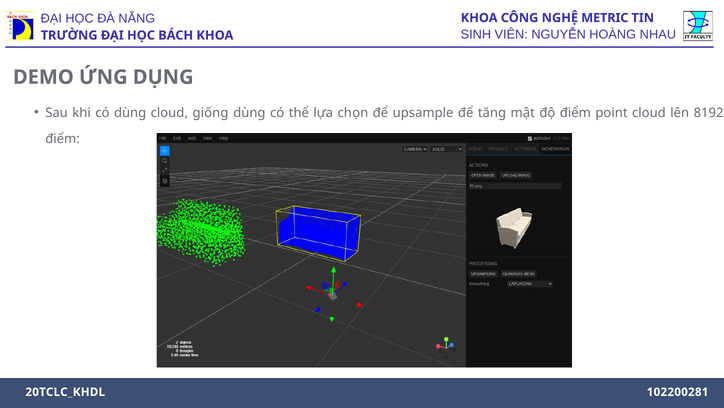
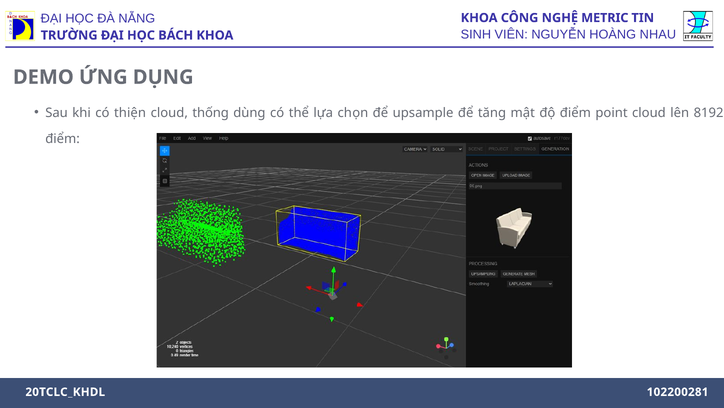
có dùng: dùng -> thiện
giống: giống -> thống
